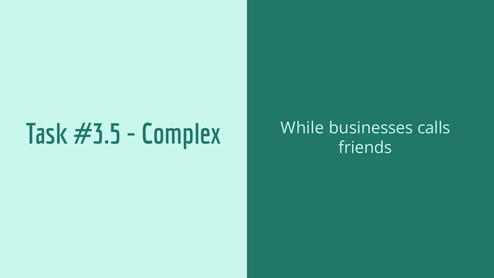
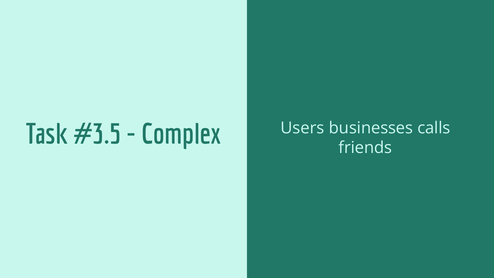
While: While -> Users
